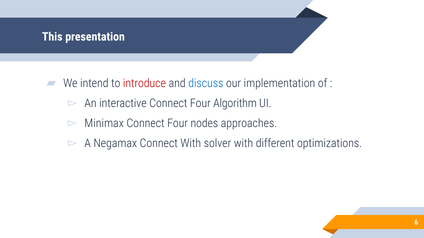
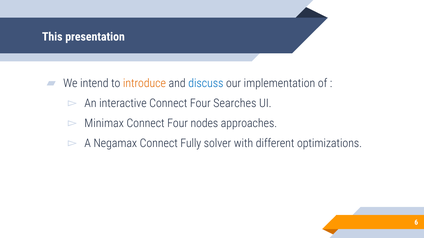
introduce colour: red -> orange
Algorithm: Algorithm -> Searches
Connect With: With -> Fully
